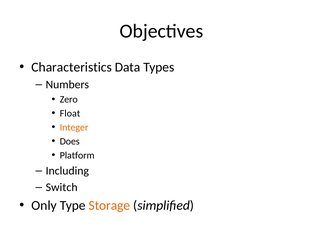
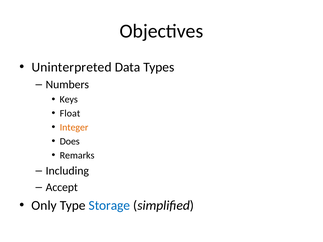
Characteristics: Characteristics -> Uninterpreted
Zero: Zero -> Keys
Platform: Platform -> Remarks
Switch: Switch -> Accept
Storage colour: orange -> blue
